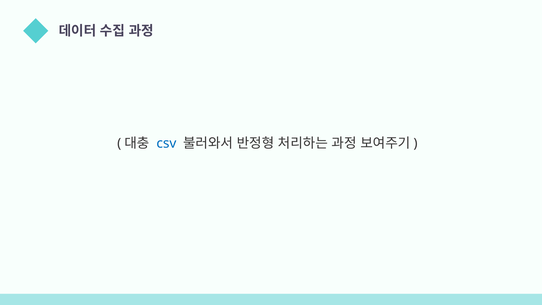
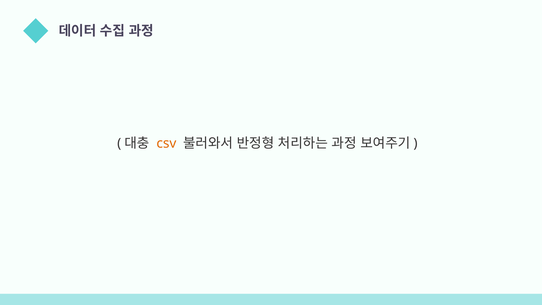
csv colour: blue -> orange
